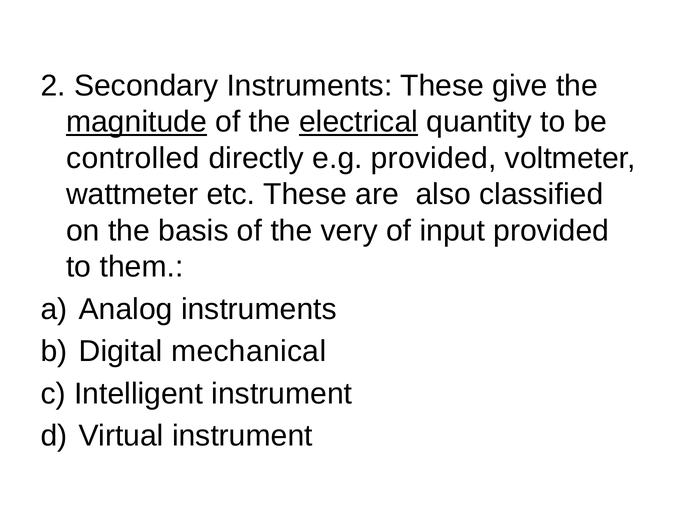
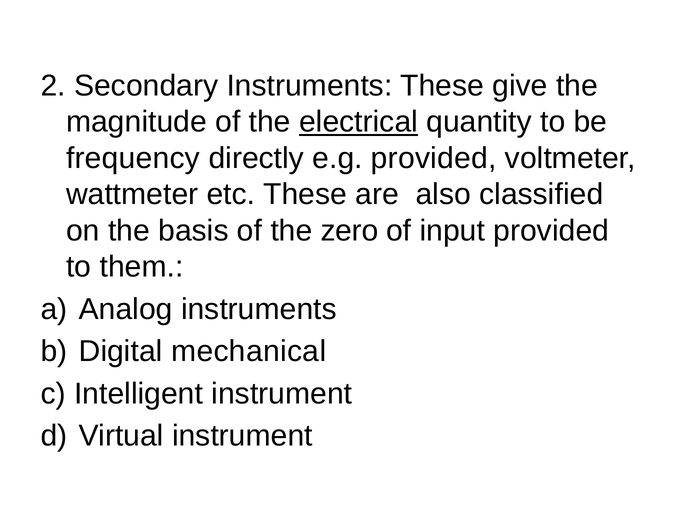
magnitude underline: present -> none
controlled: controlled -> frequency
very: very -> zero
